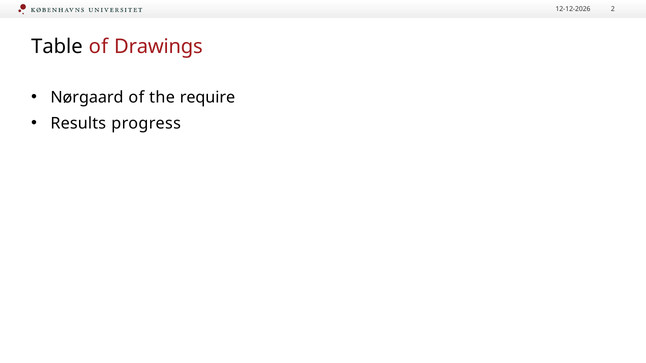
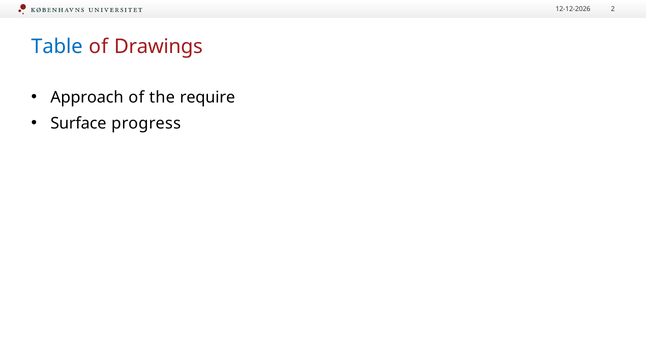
Table colour: black -> blue
Nørgaard: Nørgaard -> Approach
Results: Results -> Surface
